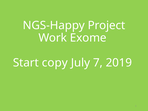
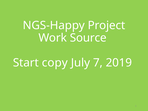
Exome: Exome -> Source
